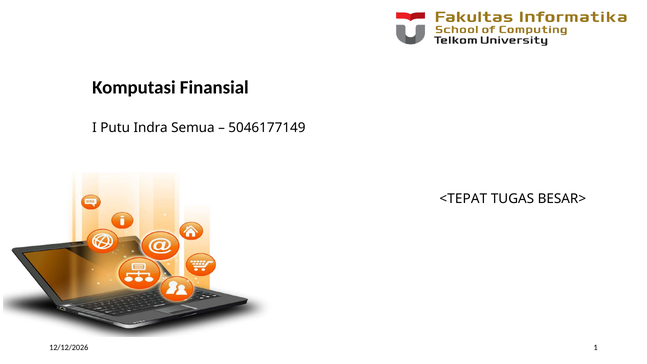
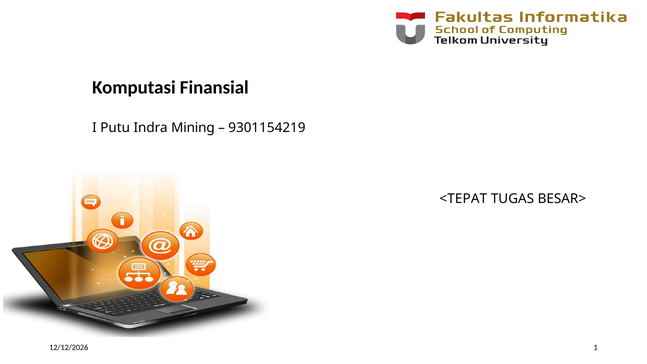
Semua: Semua -> Mining
5046177149: 5046177149 -> 9301154219
